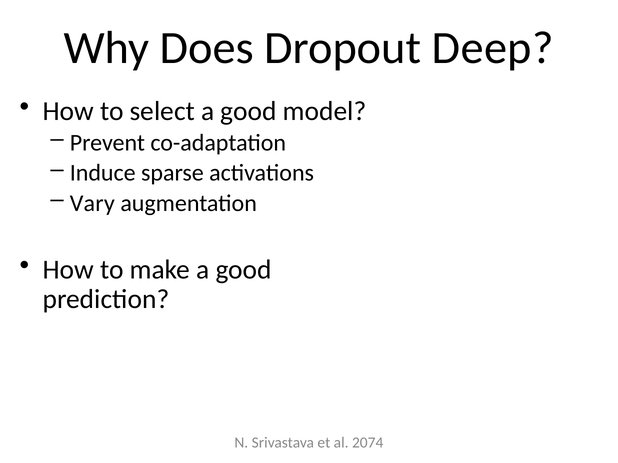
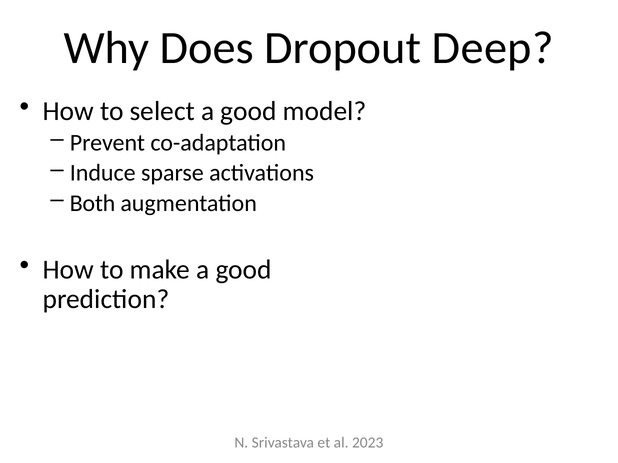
Vary: Vary -> Both
2074: 2074 -> 2023
